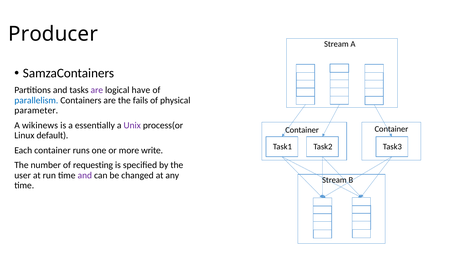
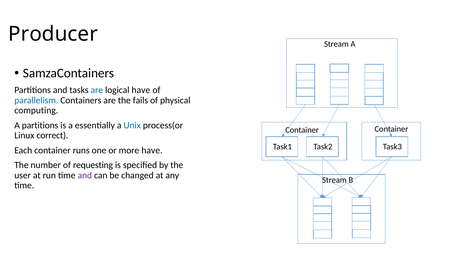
are at (97, 90) colour: purple -> blue
parameter: parameter -> computing
A wikinews: wikinews -> partitions
Unix colour: purple -> blue
default: default -> correct
more write: write -> have
